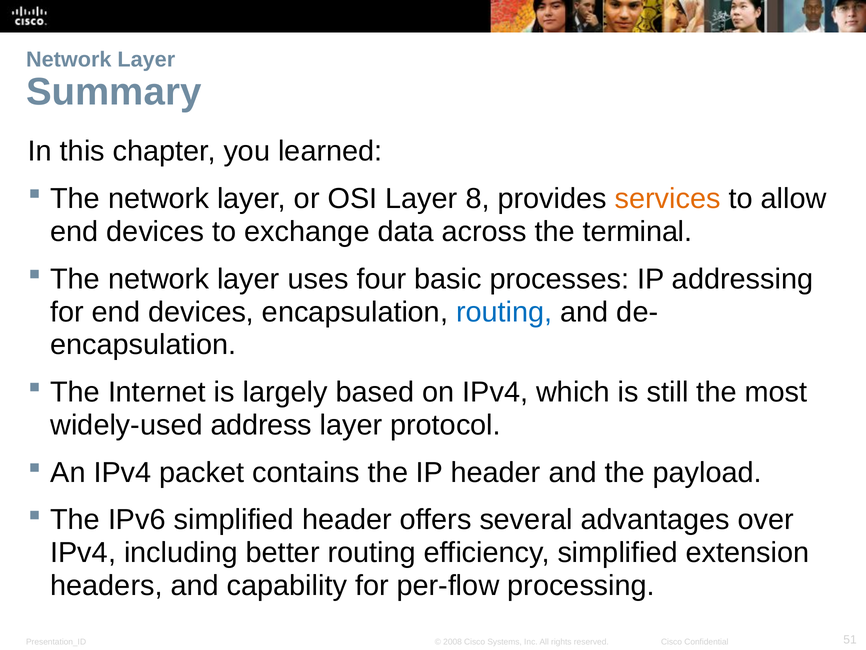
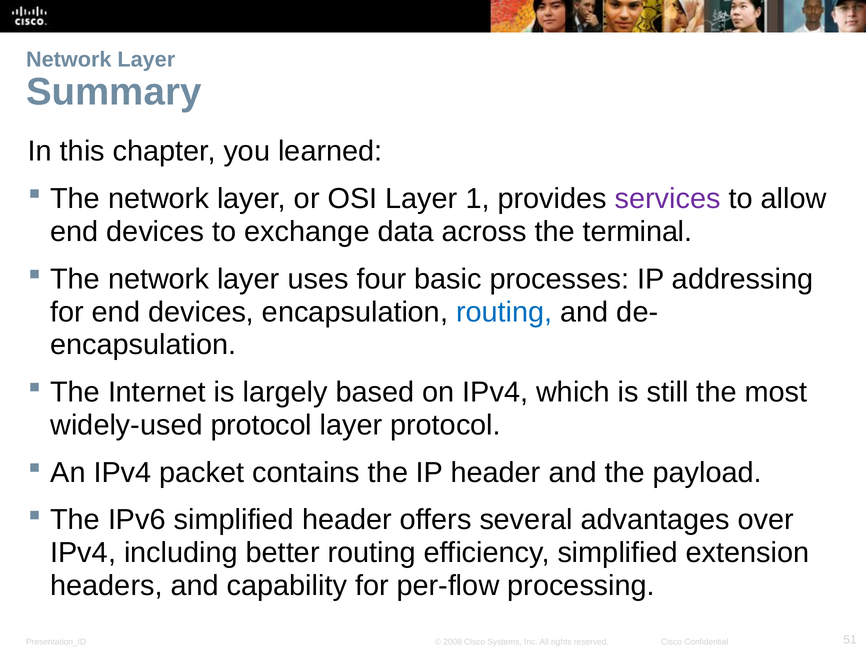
8: 8 -> 1
services colour: orange -> purple
widely-used address: address -> protocol
